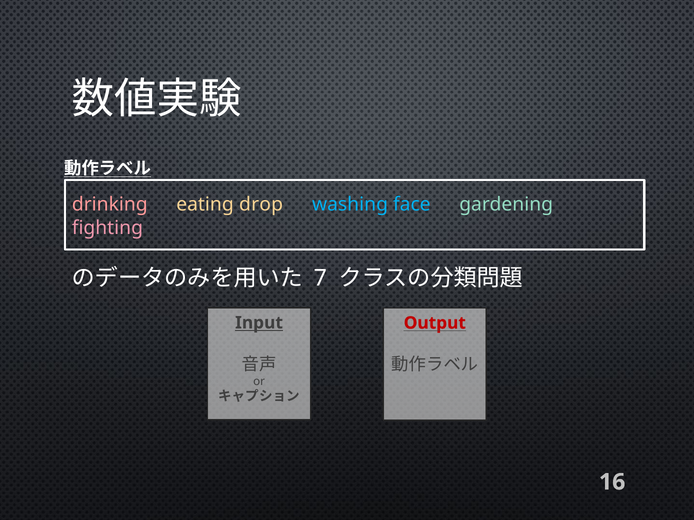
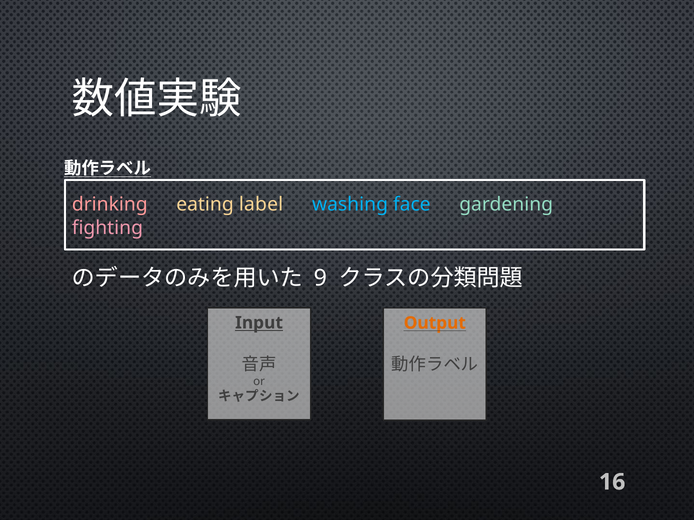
drop: drop -> label
7: 7 -> 9
Output colour: red -> orange
